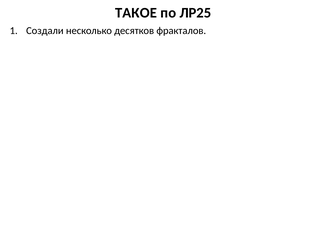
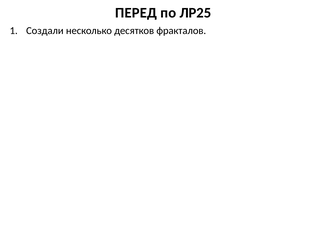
ТАКОЕ: ТАКОЕ -> ПЕРЕД
